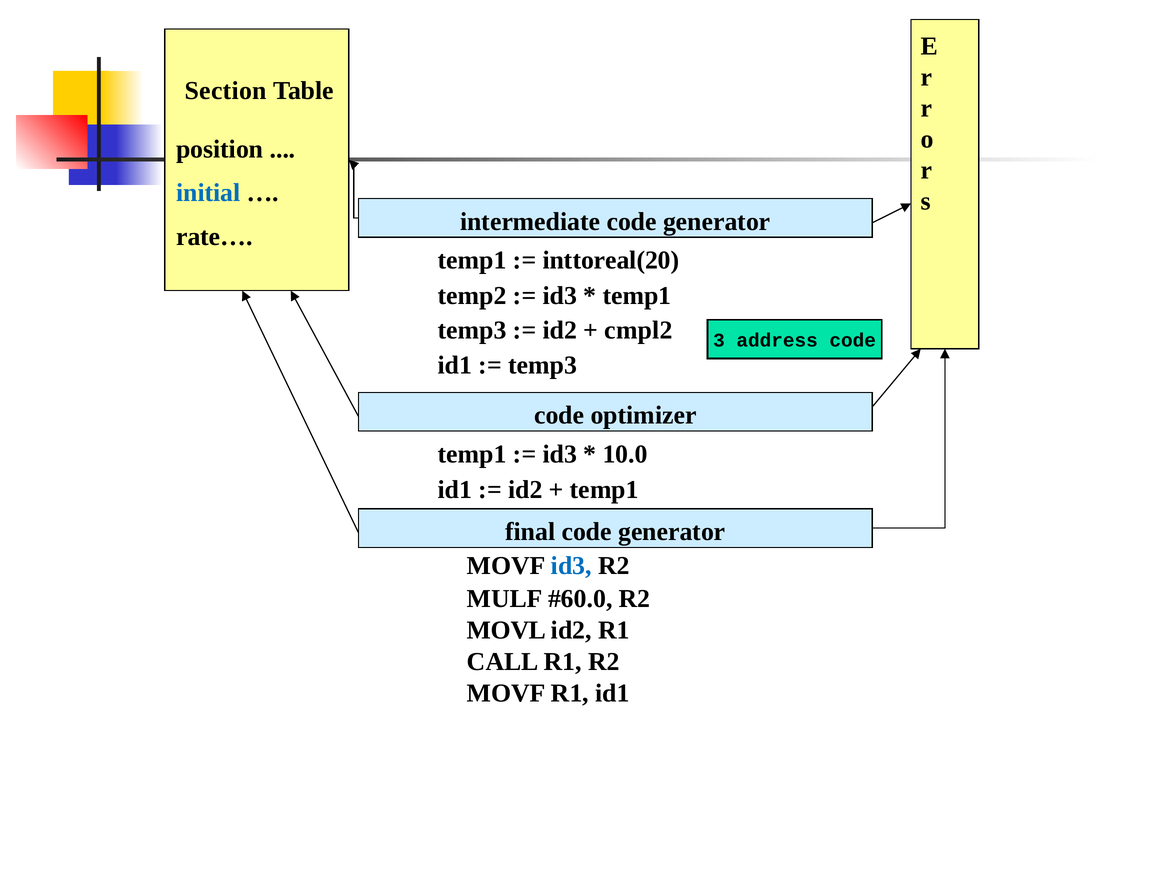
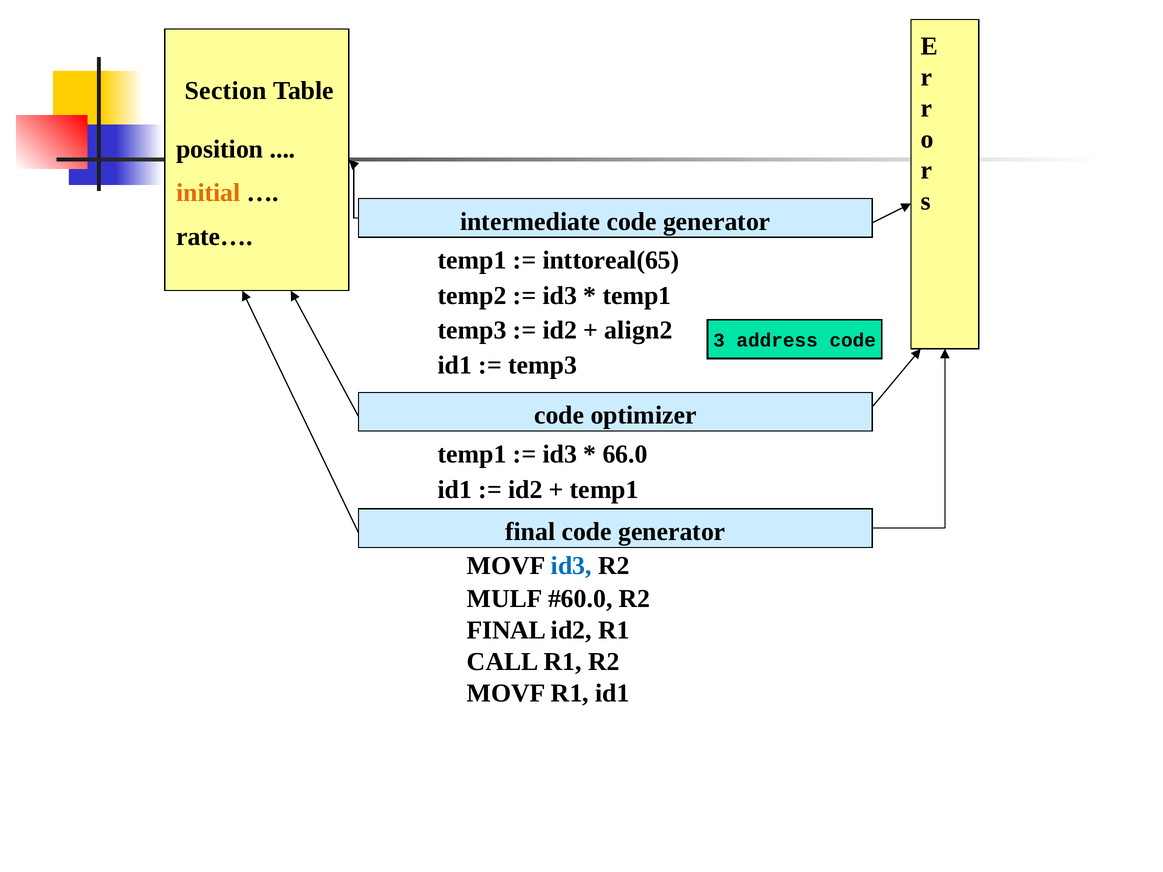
initial colour: blue -> orange
inttoreal(20: inttoreal(20 -> inttoreal(65
cmpl2: cmpl2 -> align2
10.0: 10.0 -> 66.0
MOVL at (506, 630): MOVL -> FINAL
